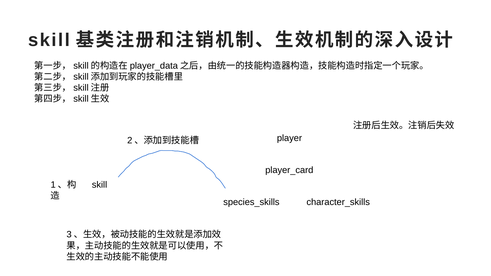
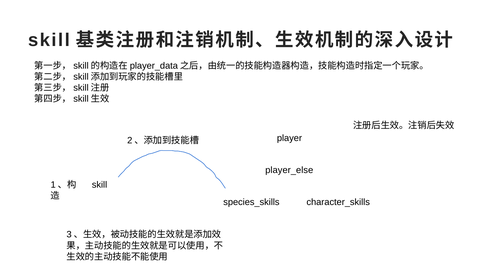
player_card: player_card -> player_else
